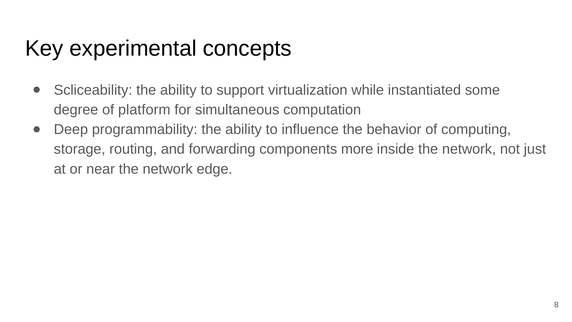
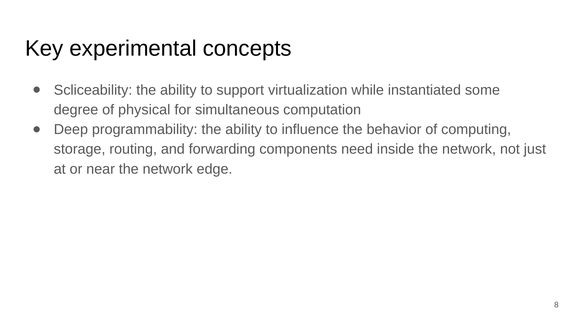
platform: platform -> physical
more: more -> need
